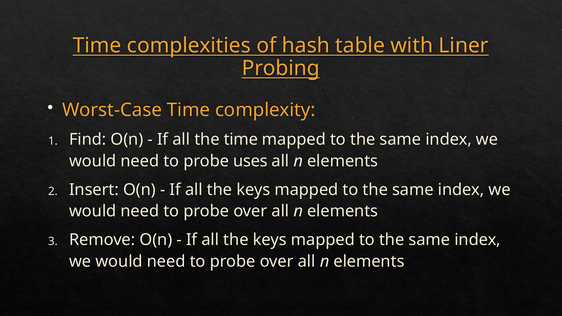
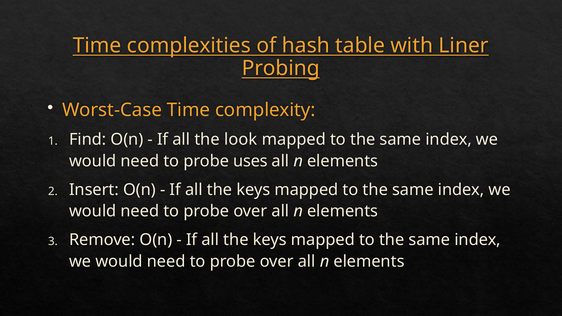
the time: time -> look
